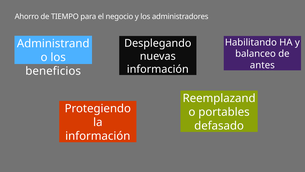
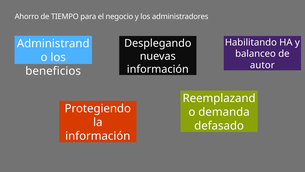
antes: antes -> autor
portables: portables -> demanda
